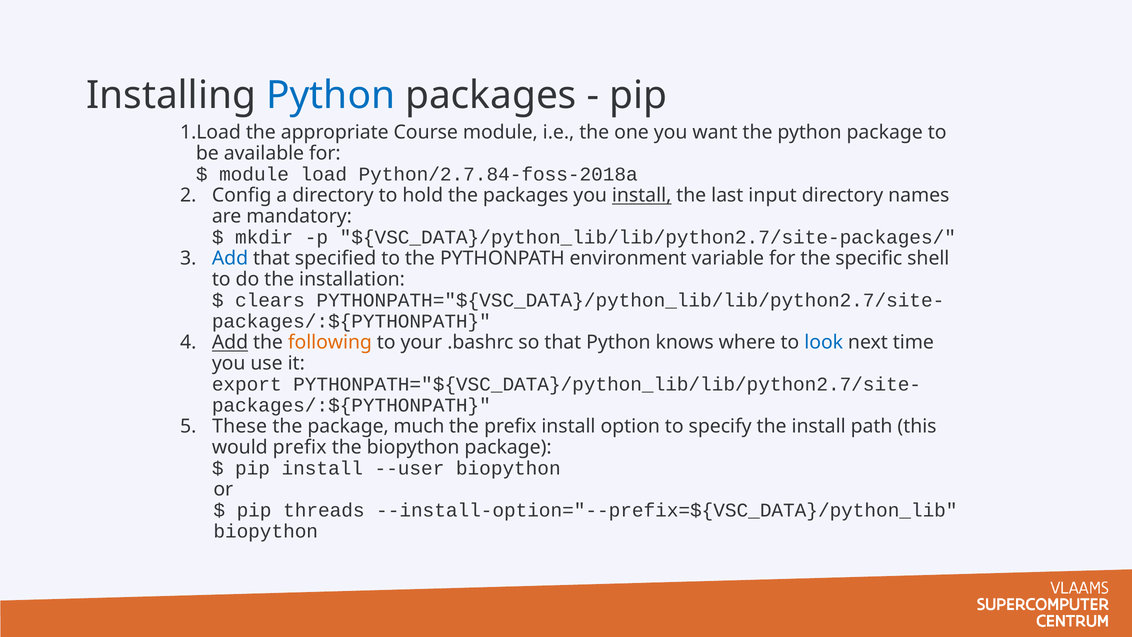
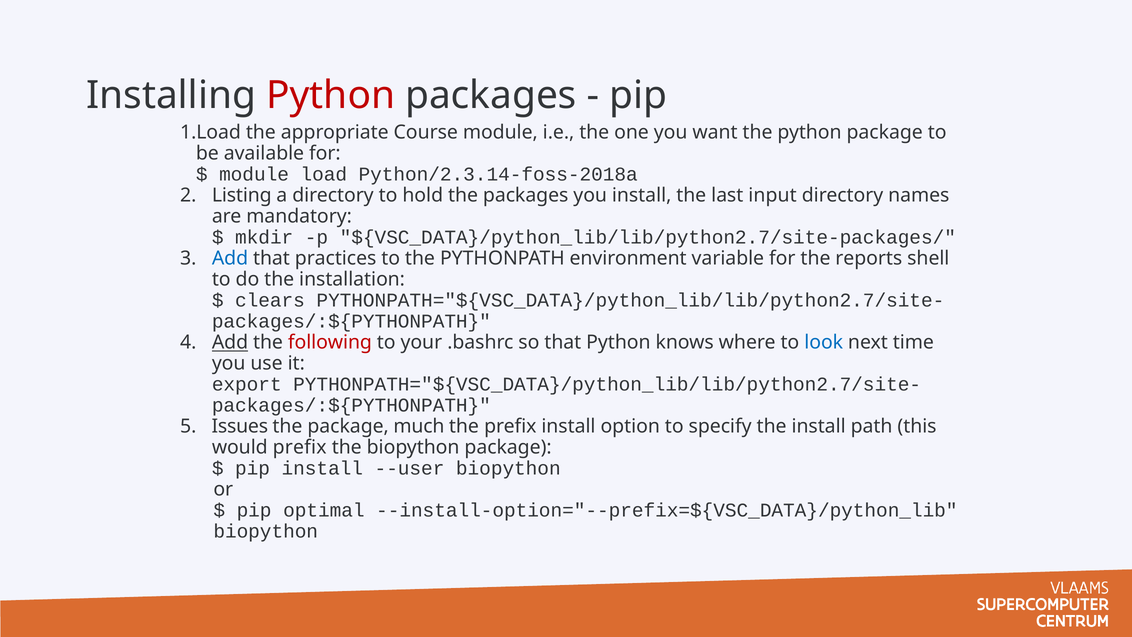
Python at (331, 95) colour: blue -> red
Python/2.7.84-foss-2018a: Python/2.7.84-foss-2018a -> Python/2.3.14-foss-2018a
Config: Config -> Listing
install at (642, 195) underline: present -> none
specified: specified -> practices
specific: specific -> reports
following colour: orange -> red
These: These -> Issues
threads: threads -> optimal
